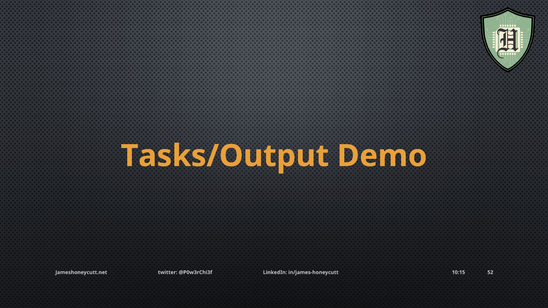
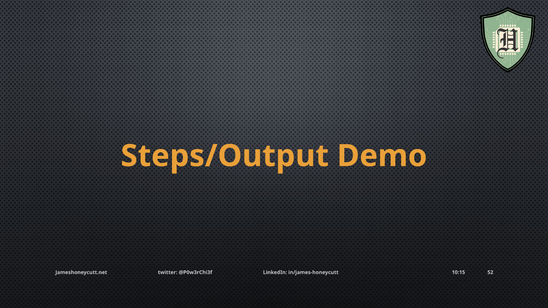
Tasks/Output: Tasks/Output -> Steps/Output
